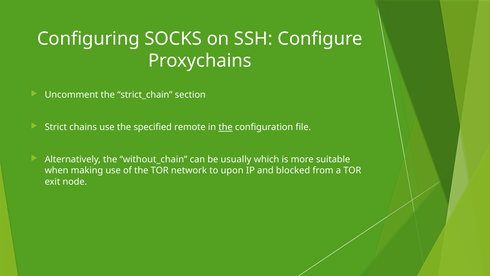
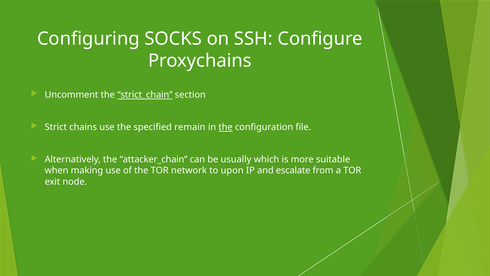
strict_chain underline: none -> present
remote: remote -> remain
without_chain: without_chain -> attacker_chain
blocked: blocked -> escalate
